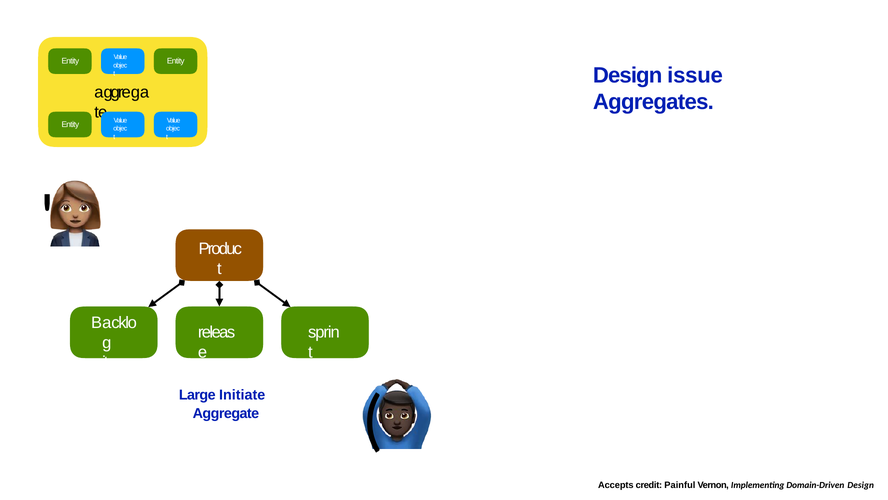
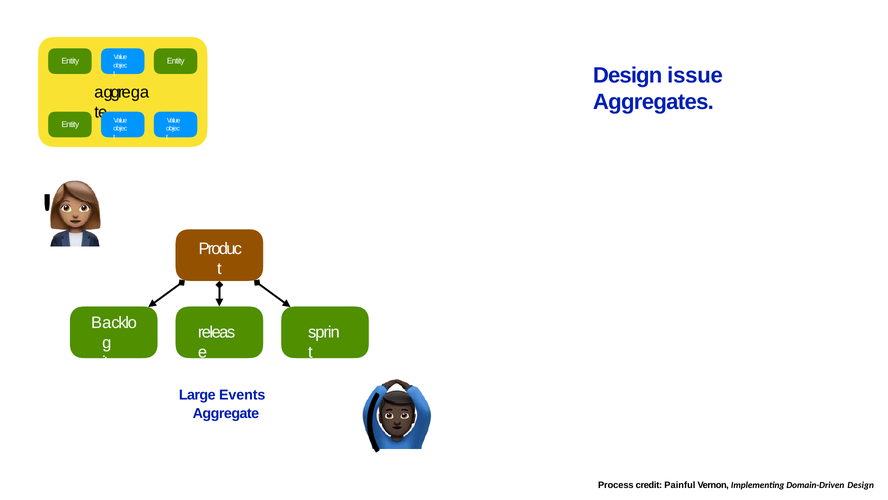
Initiate: Initiate -> Events
Accepts: Accepts -> Process
